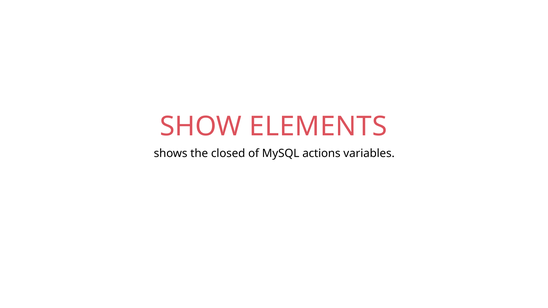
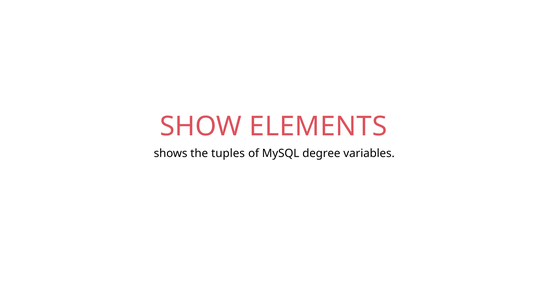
closed: closed -> tuples
actions: actions -> degree
